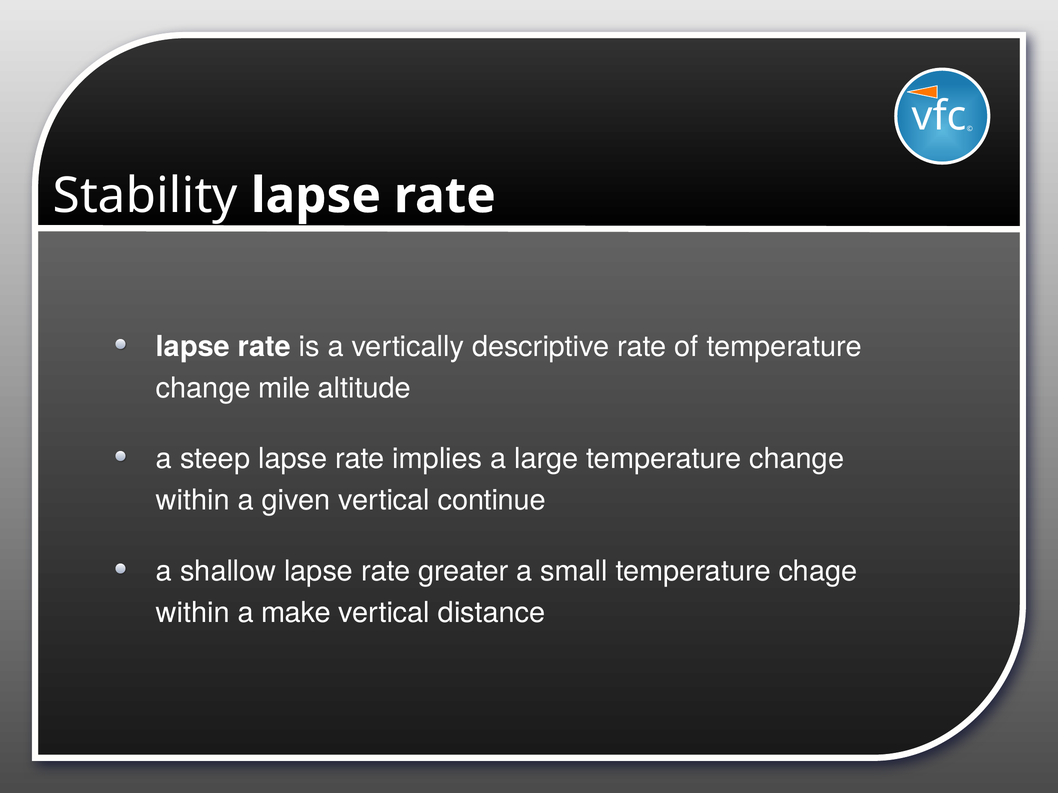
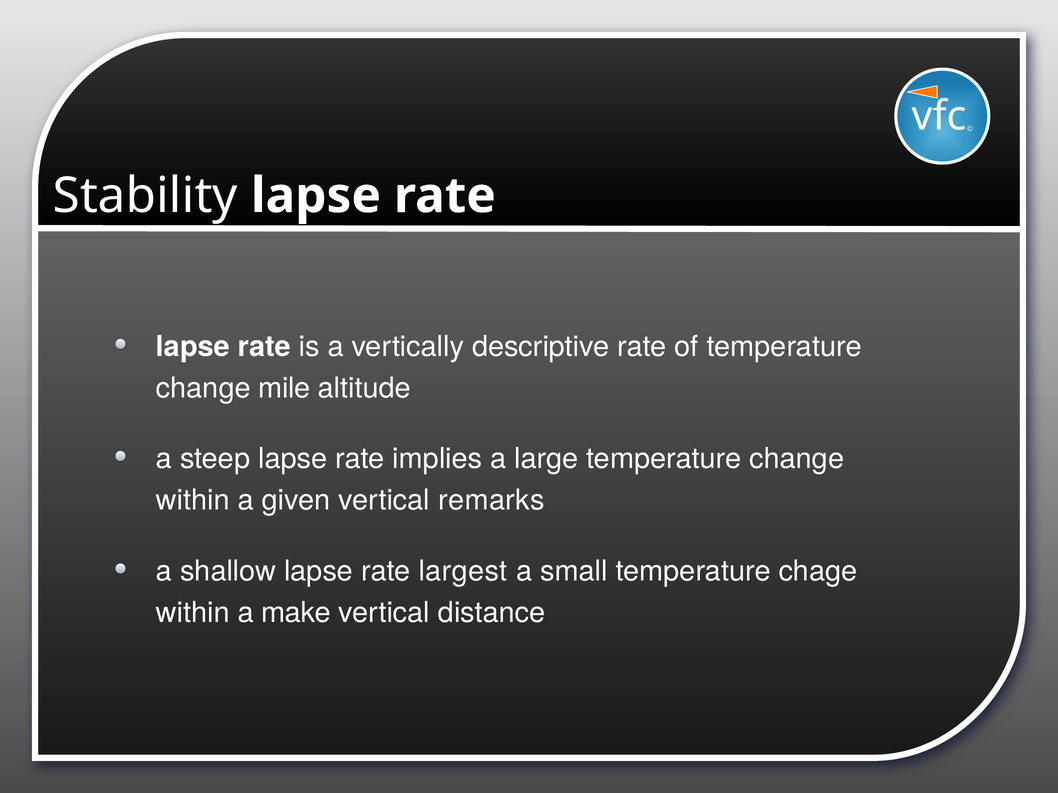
continue: continue -> remarks
greater: greater -> largest
